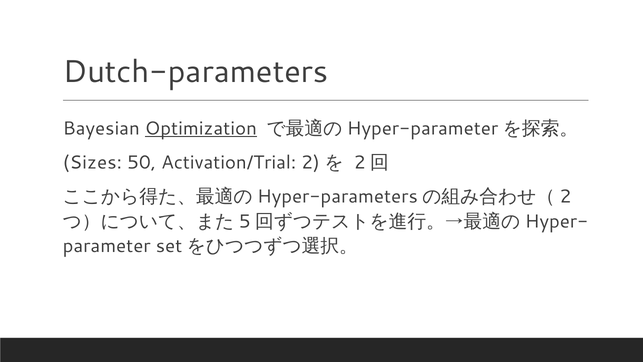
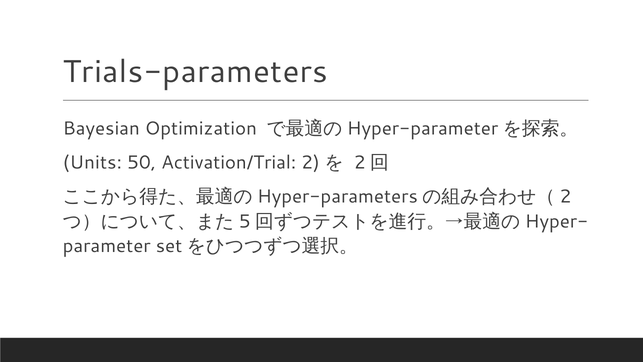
Dutch-parameters: Dutch-parameters -> Trials-parameters
Optimization underline: present -> none
Sizes: Sizes -> Units
